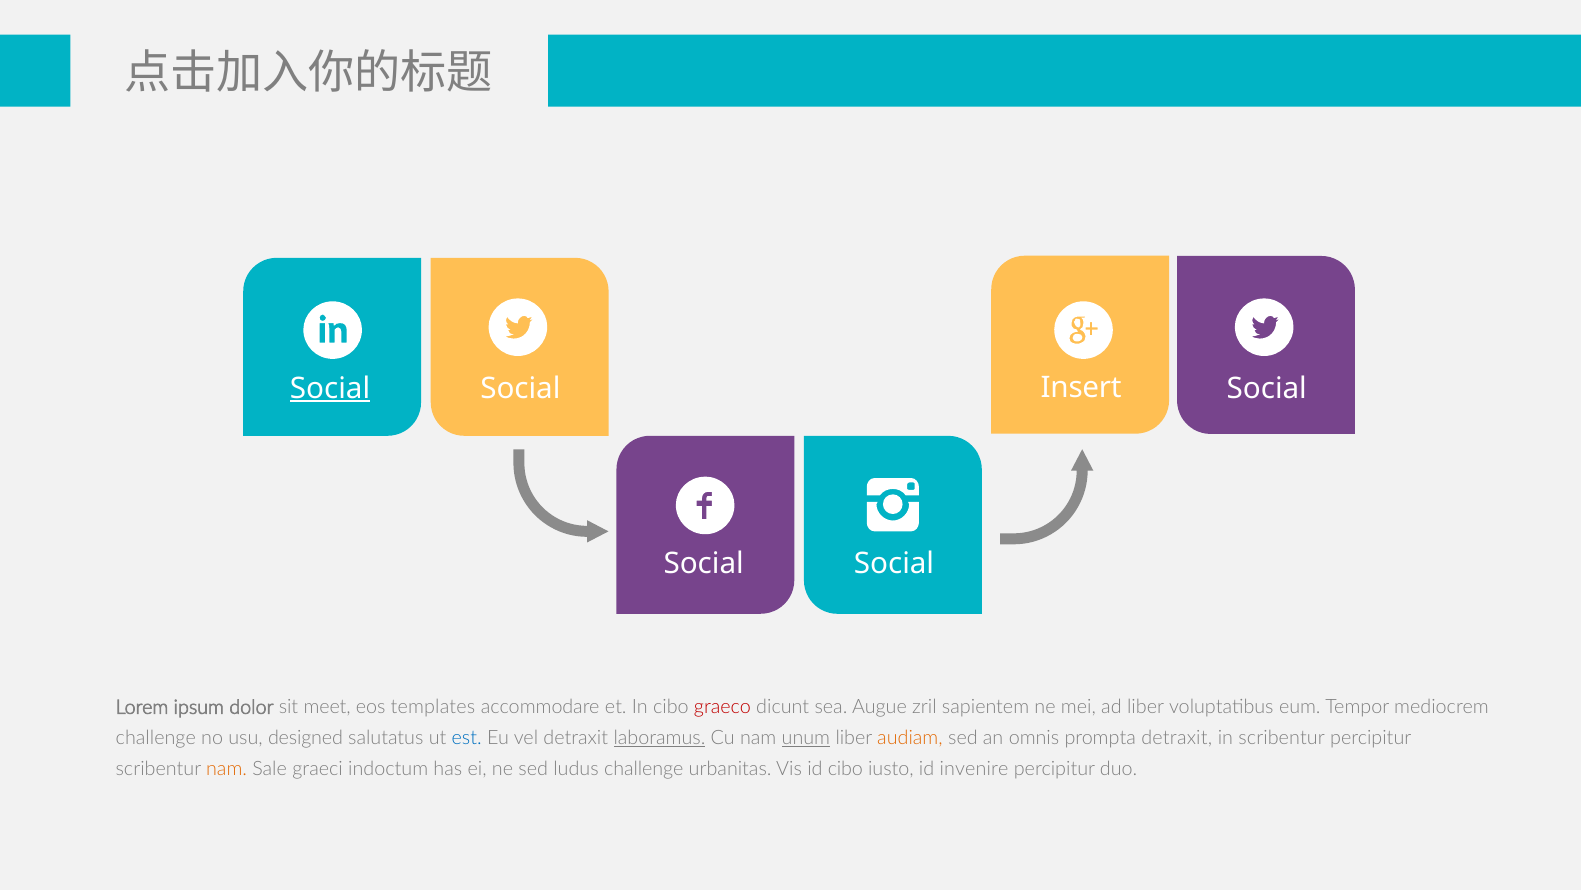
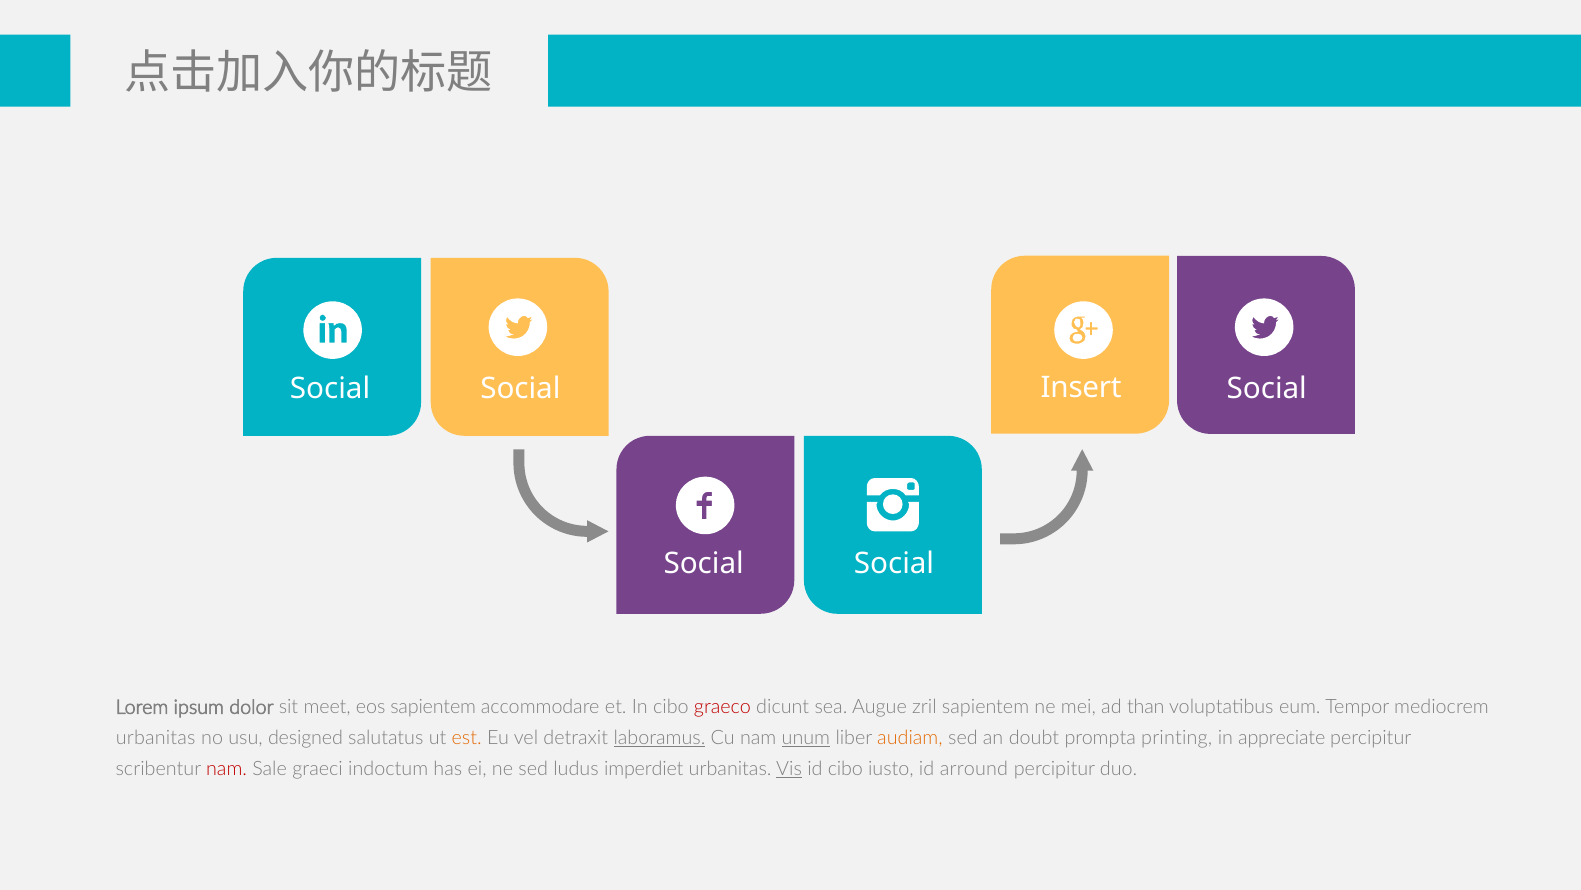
Social at (330, 388) underline: present -> none
eos templates: templates -> sapientem
ad liber: liber -> than
challenge at (156, 738): challenge -> urbanitas
est colour: blue -> orange
omnis: omnis -> doubt
prompta detraxit: detraxit -> printing
in scribentur: scribentur -> appreciate
nam at (227, 769) colour: orange -> red
ludus challenge: challenge -> imperdiet
Vis underline: none -> present
invenire: invenire -> arround
